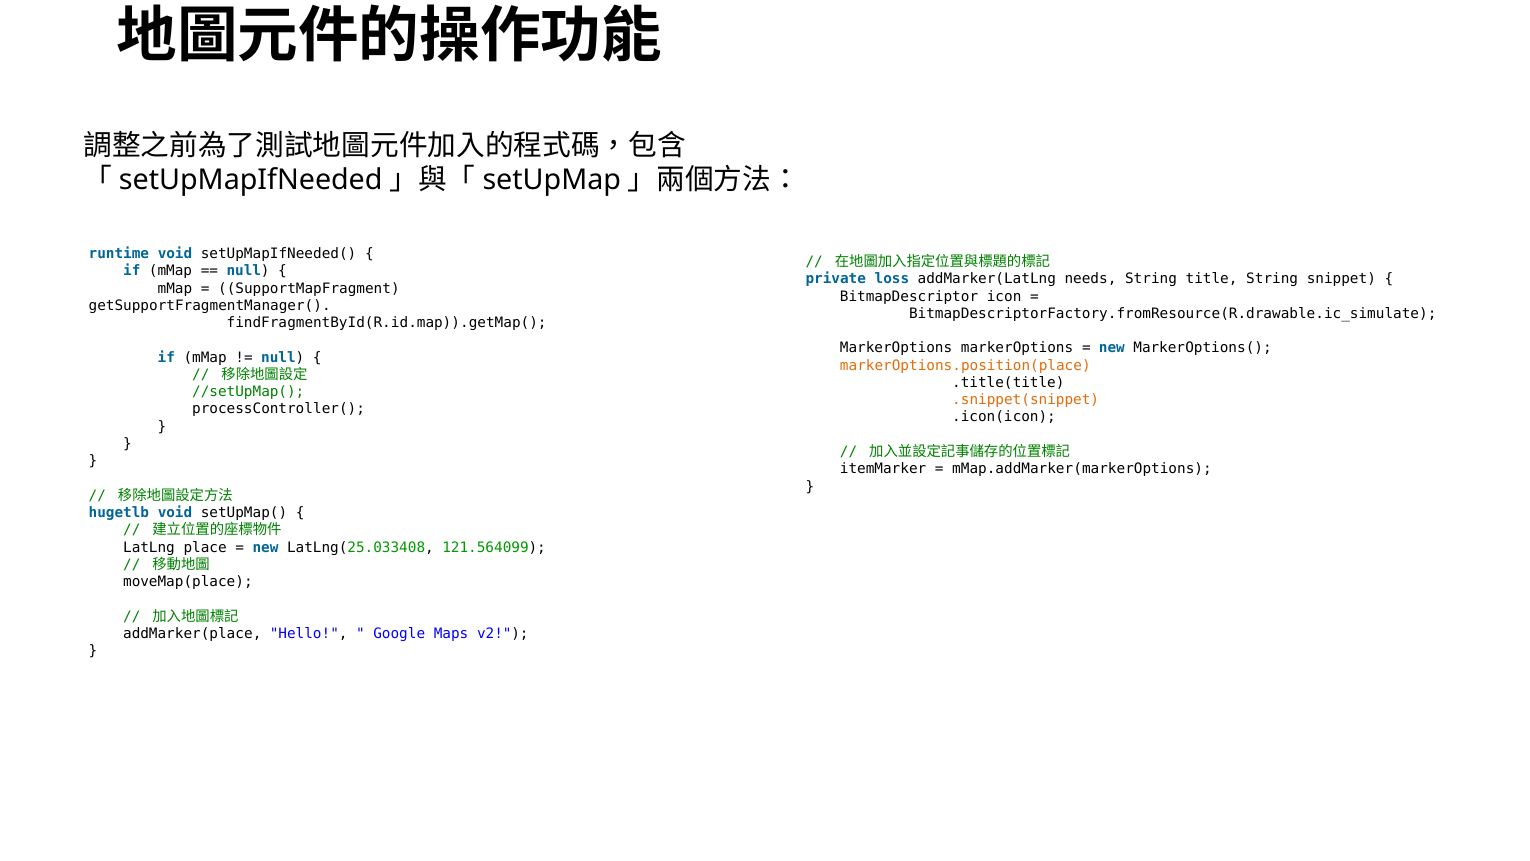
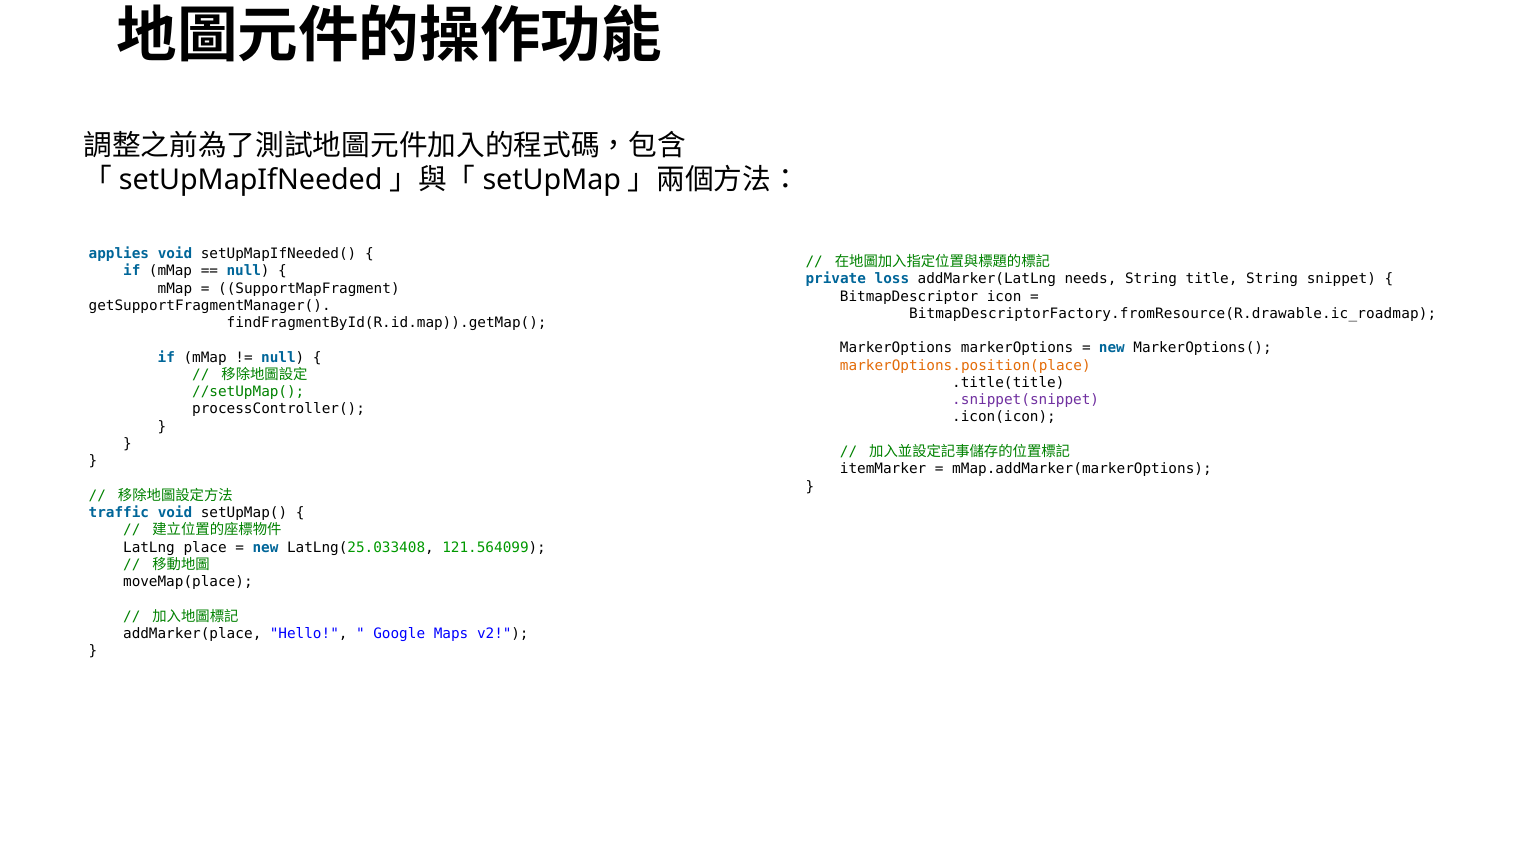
runtime: runtime -> applies
BitmapDescriptorFactory.fromResource(R.drawable.ic_simulate: BitmapDescriptorFactory.fromResource(R.drawable.ic_simulate -> BitmapDescriptorFactory.fromResource(R.drawable.ic_roadmap
.snippet(snippet colour: orange -> purple
hugetlb: hugetlb -> traffic
